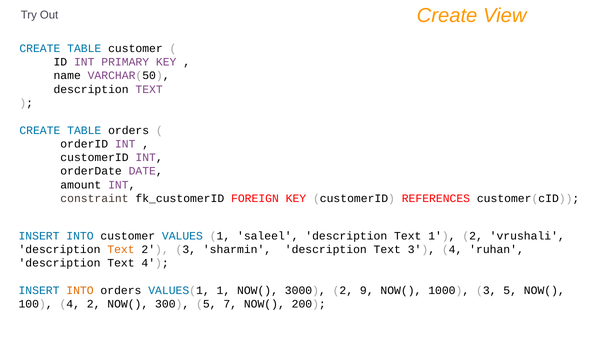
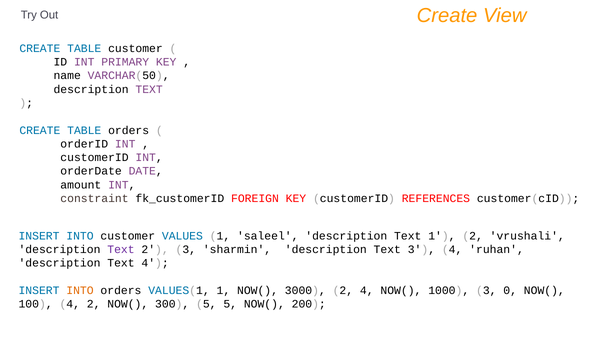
Text at (121, 250) colour: orange -> purple
2 9: 9 -> 4
3 5: 5 -> 0
5 7: 7 -> 5
